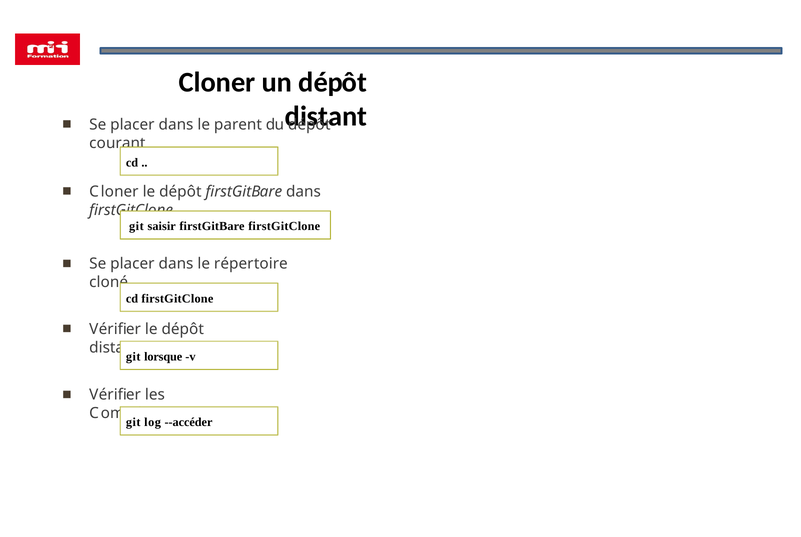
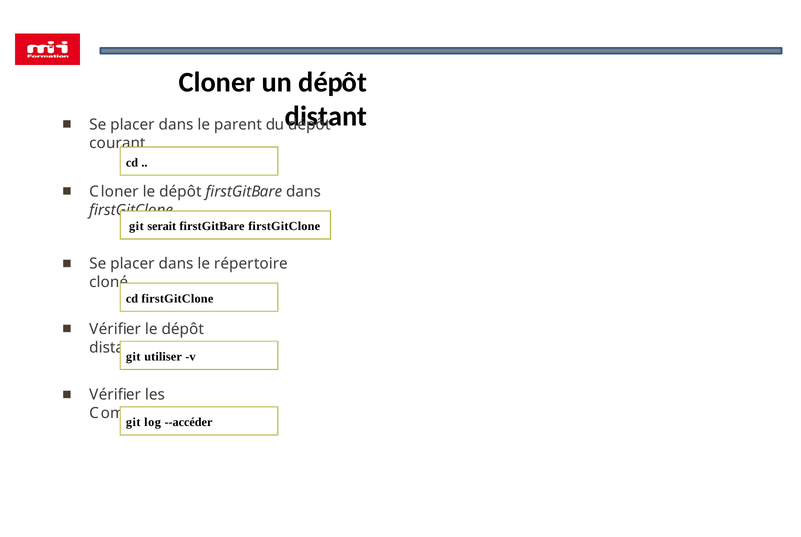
saisir: saisir -> serait
lorsque: lorsque -> utiliser
